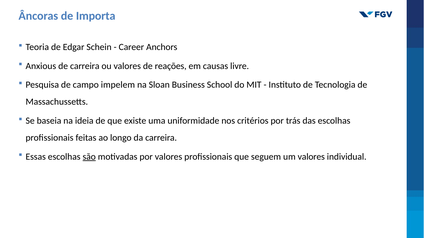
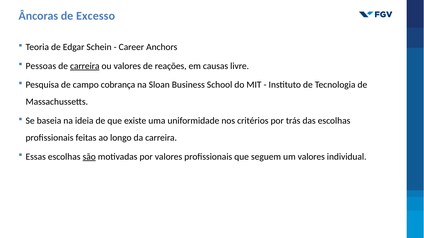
Importa: Importa -> Excesso
Anxious: Anxious -> Pessoas
carreira at (85, 66) underline: none -> present
impelem: impelem -> cobrança
